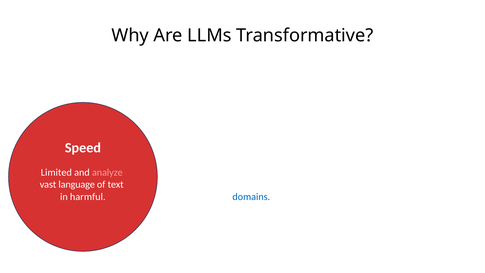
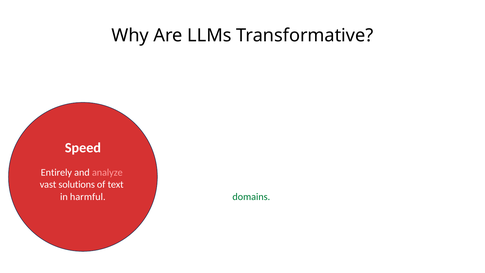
Limited: Limited -> Entirely
language: language -> solutions
domains colour: blue -> green
